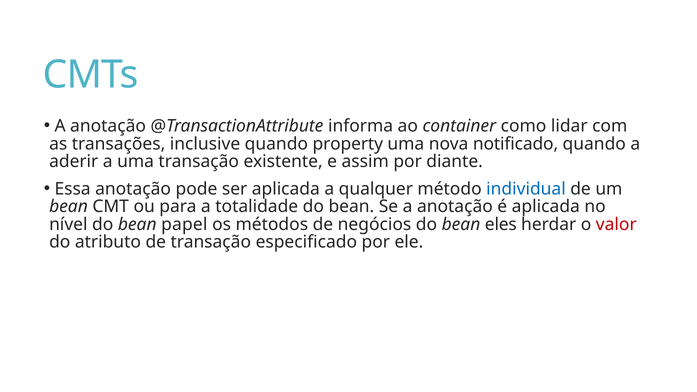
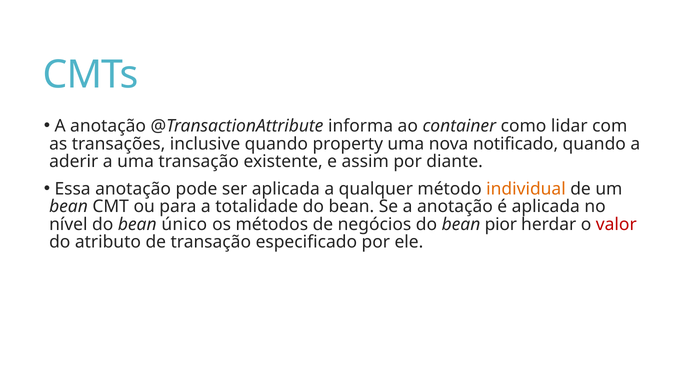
individual colour: blue -> orange
papel: papel -> único
eles: eles -> pior
